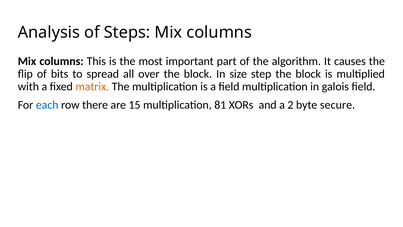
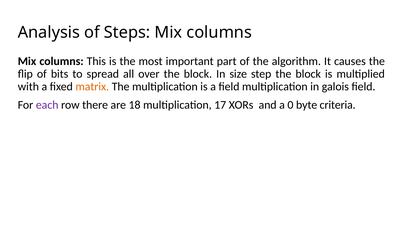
each colour: blue -> purple
15: 15 -> 18
81: 81 -> 17
2: 2 -> 0
secure: secure -> criteria
